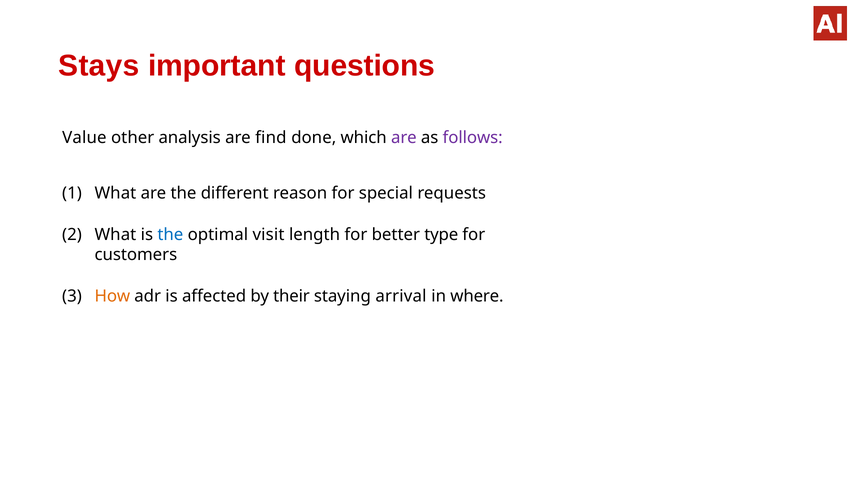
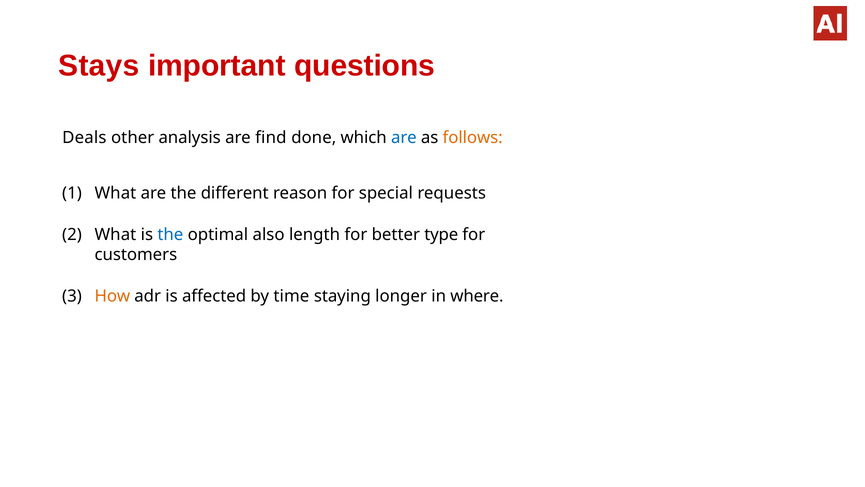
Value: Value -> Deals
are at (404, 138) colour: purple -> blue
follows colour: purple -> orange
visit: visit -> also
their: their -> time
arrival: arrival -> longer
